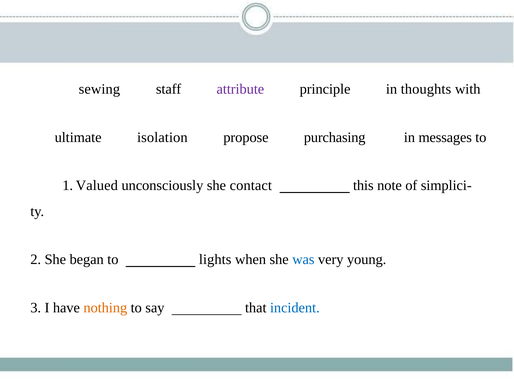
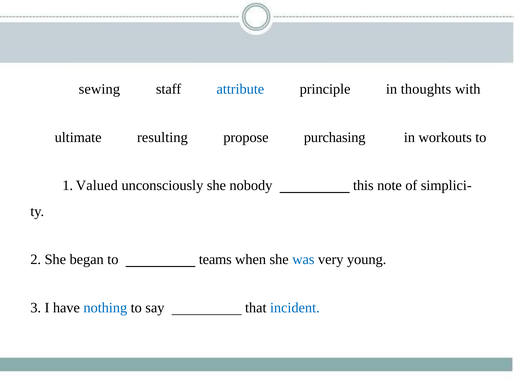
attribute colour: purple -> blue
isolation: isolation -> resulting
messages: messages -> workouts
contact: contact -> nobody
lights: lights -> teams
nothing colour: orange -> blue
